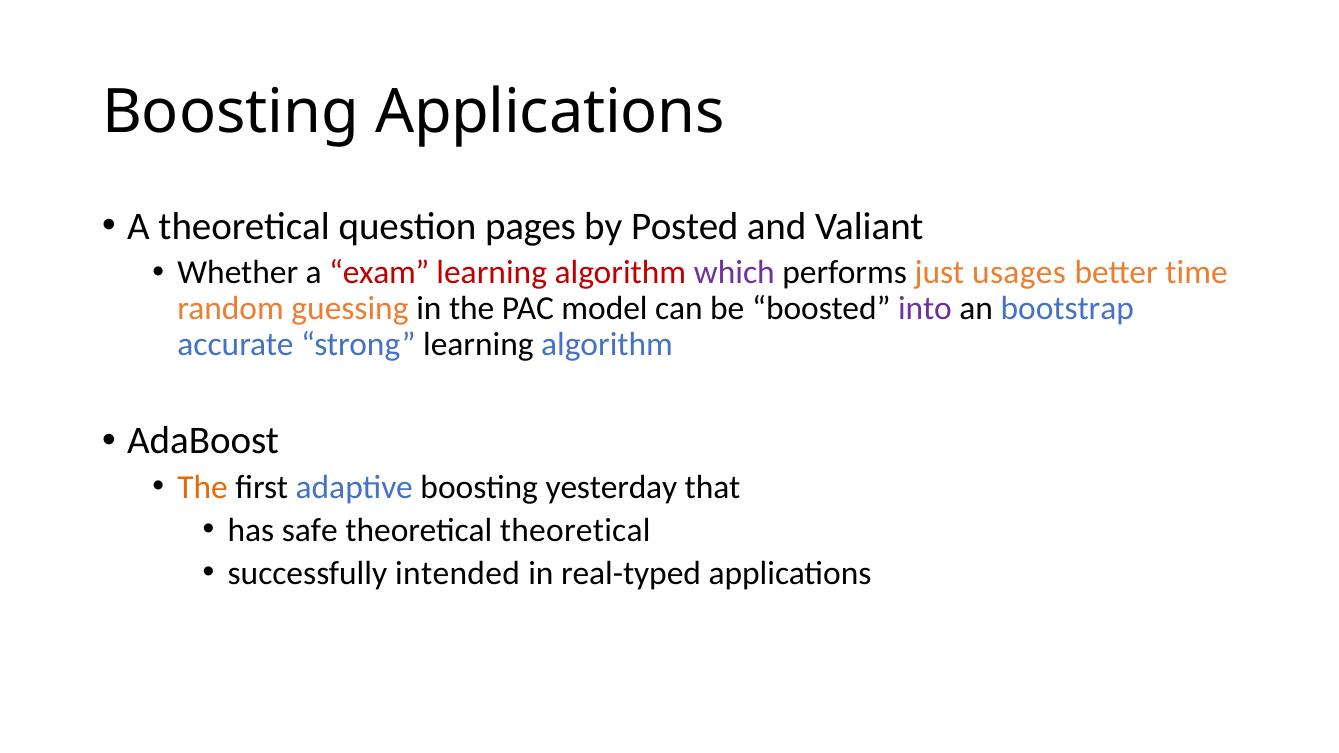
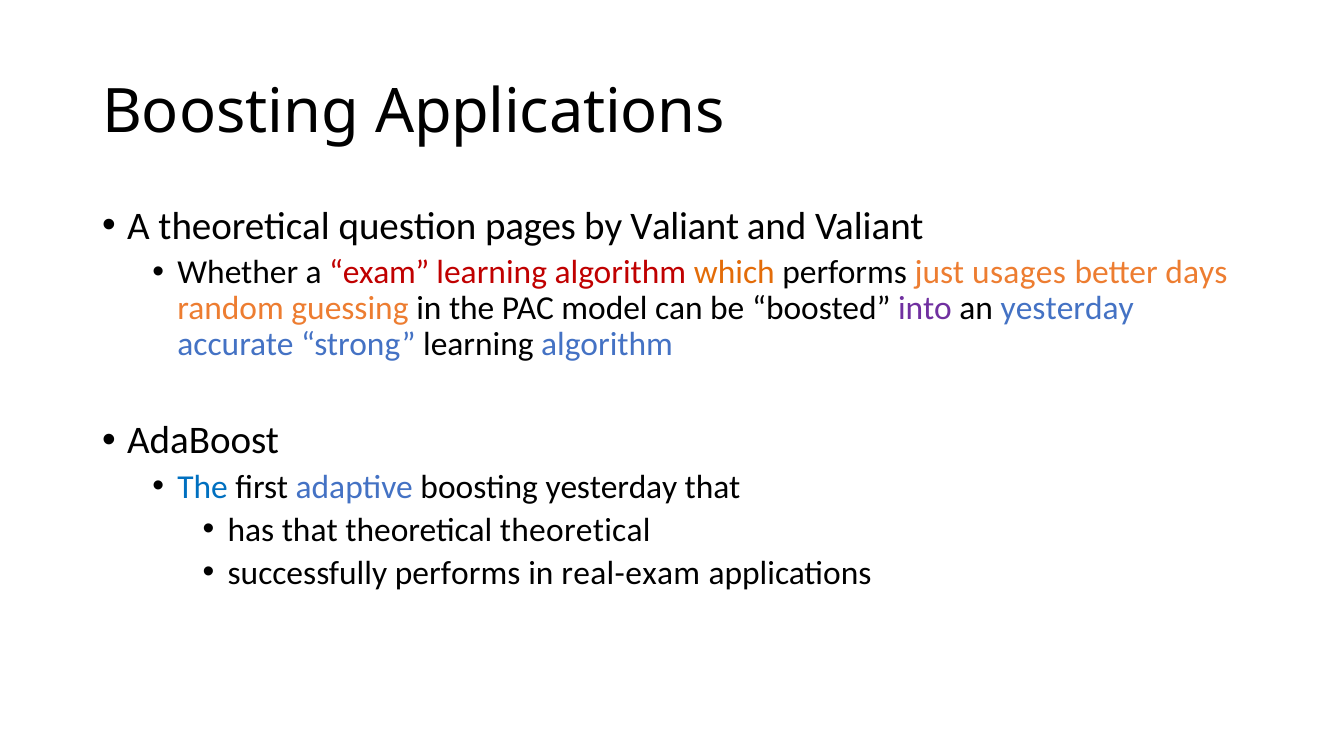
by Posted: Posted -> Valiant
which colour: purple -> orange
time: time -> days
an bootstrap: bootstrap -> yesterday
The at (203, 487) colour: orange -> blue
has safe: safe -> that
successfully intended: intended -> performs
real-typed: real-typed -> real-exam
